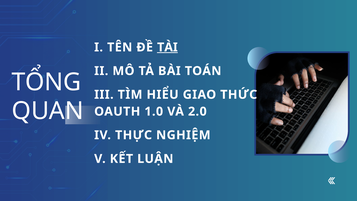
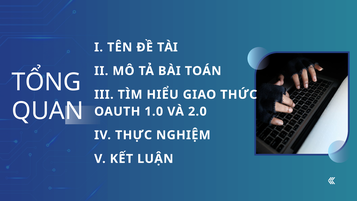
TÀI underline: present -> none
